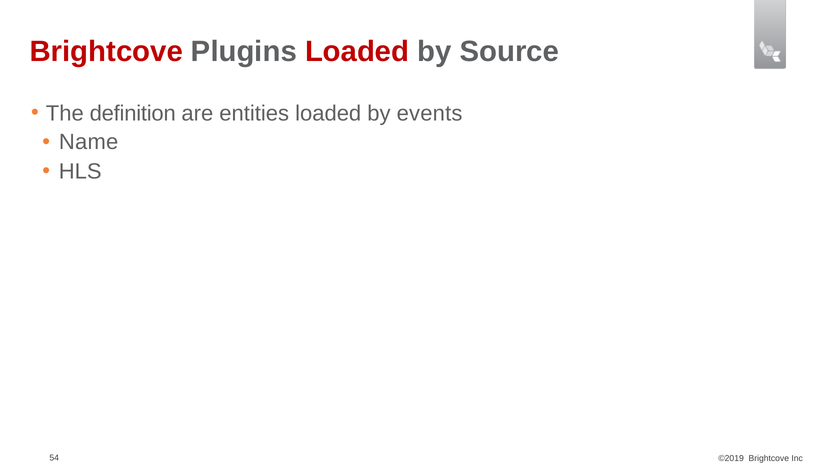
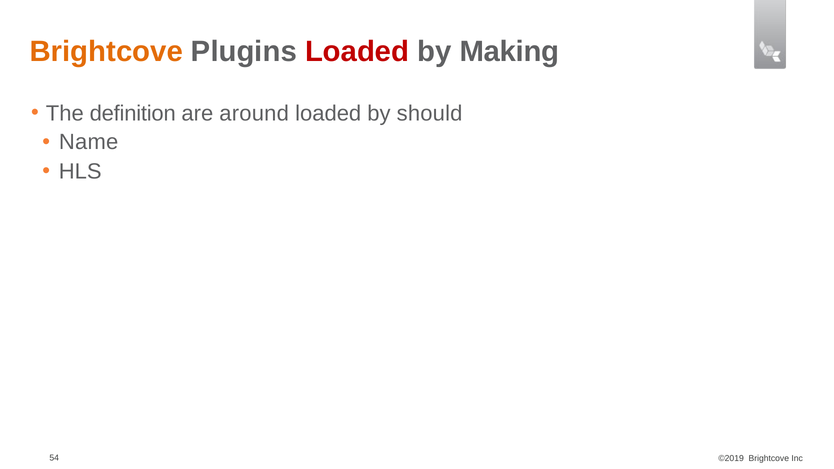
Brightcove at (106, 51) colour: red -> orange
Source: Source -> Making
entities: entities -> around
events: events -> should
